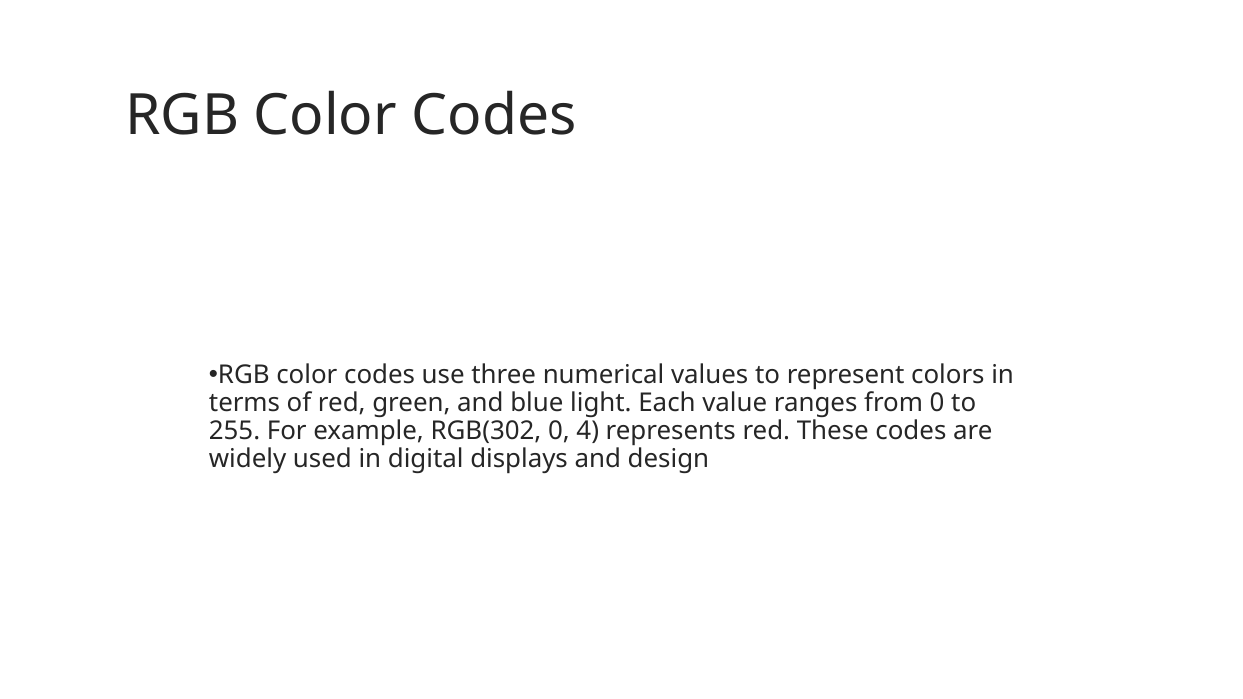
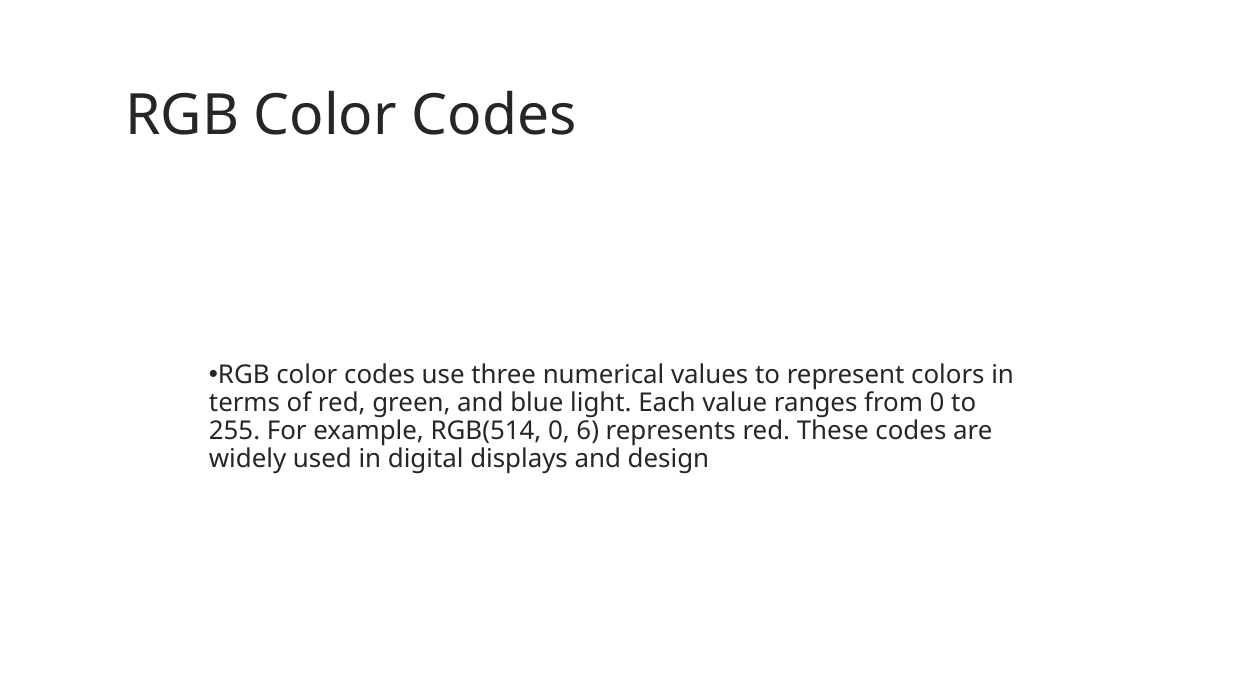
RGB(302: RGB(302 -> RGB(514
4: 4 -> 6
